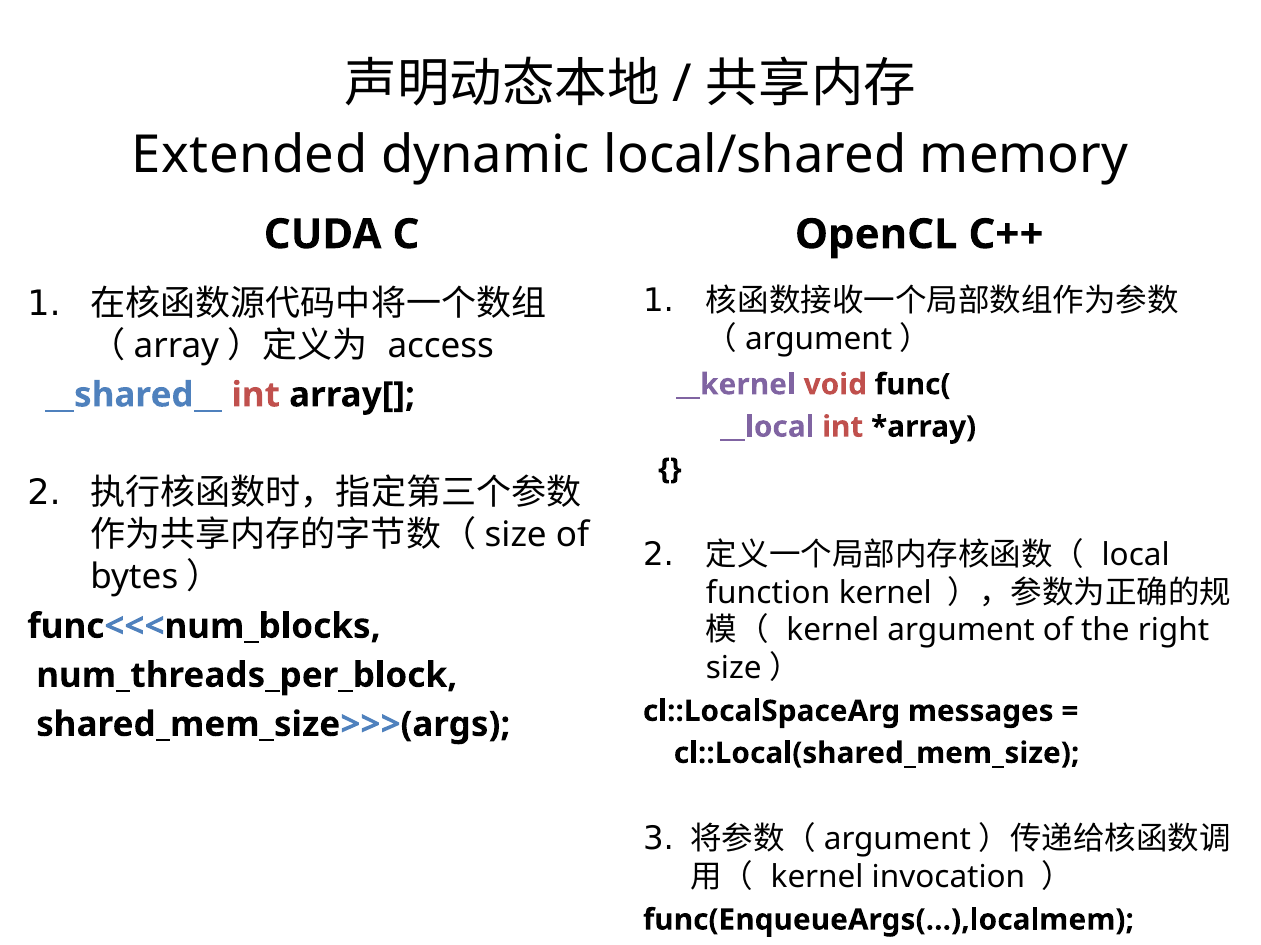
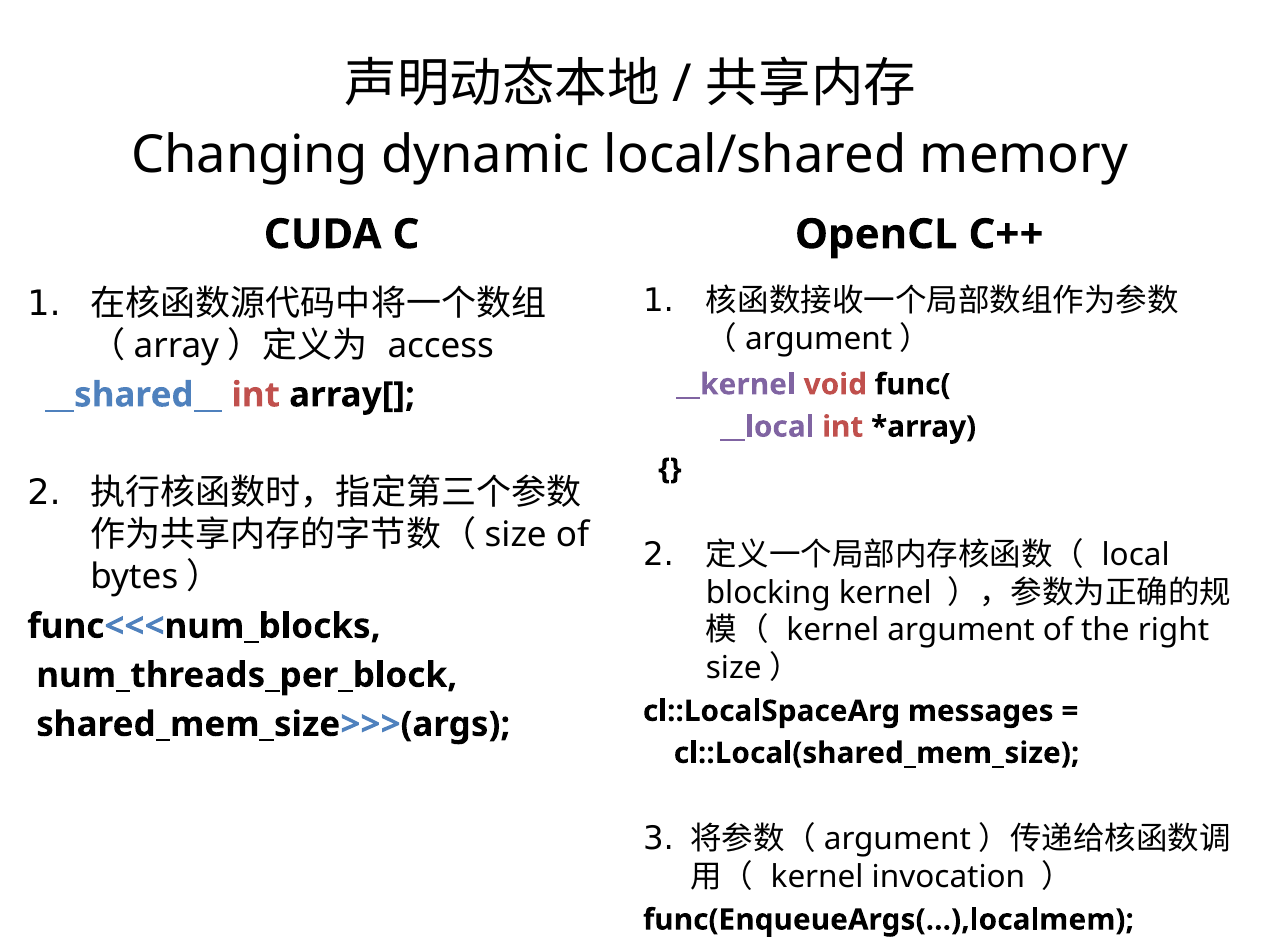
Extended: Extended -> Changing
function: function -> blocking
